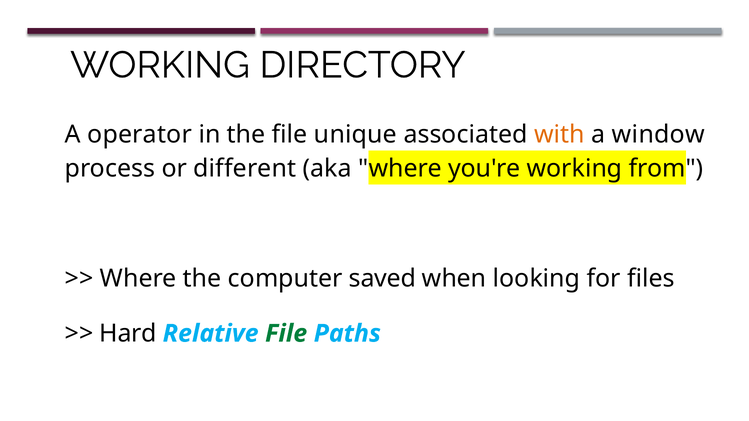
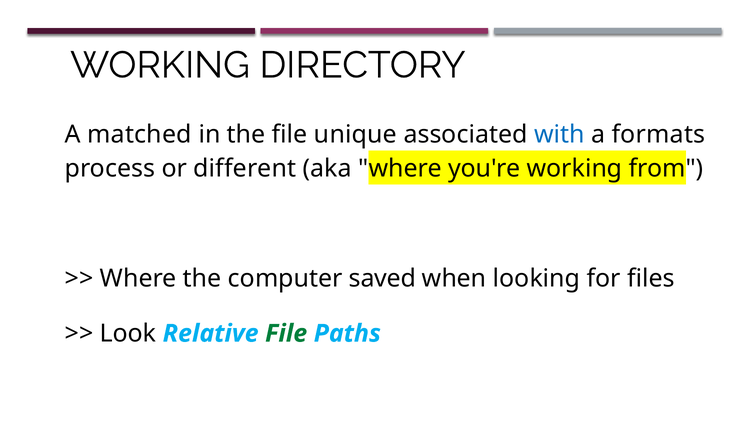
operator: operator -> matched
with colour: orange -> blue
window: window -> formats
Hard: Hard -> Look
